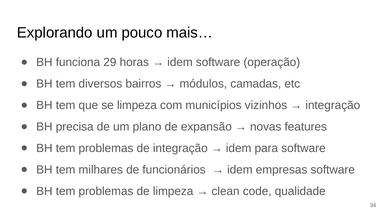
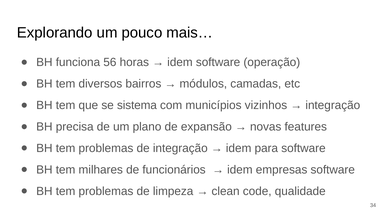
29: 29 -> 56
se limpeza: limpeza -> sistema
